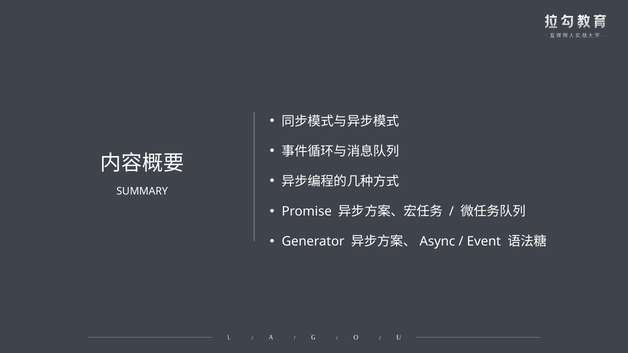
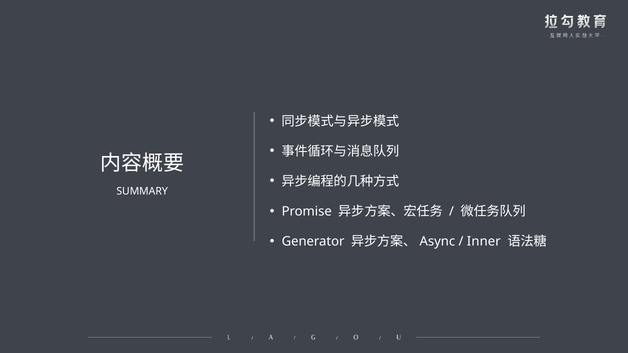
Event: Event -> Inner
